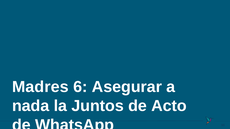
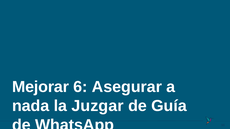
Madres: Madres -> Mejorar
Juntos: Juntos -> Juzgar
Acto: Acto -> Guía
